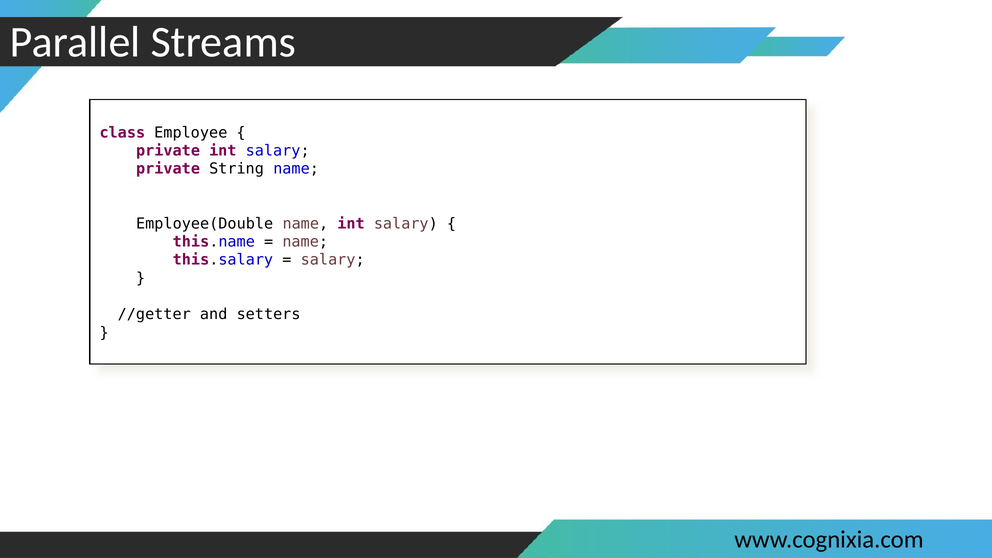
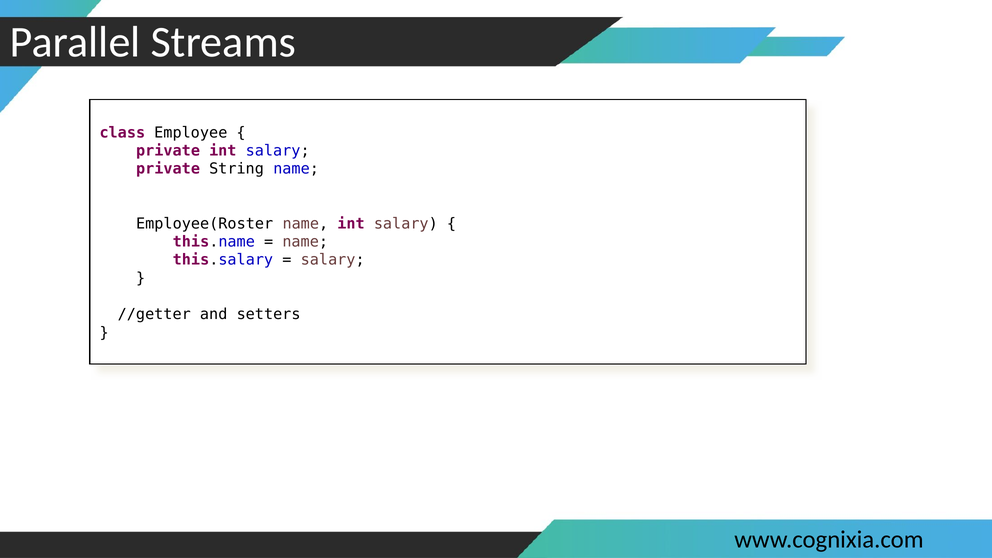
Employee(Double: Employee(Double -> Employee(Roster
